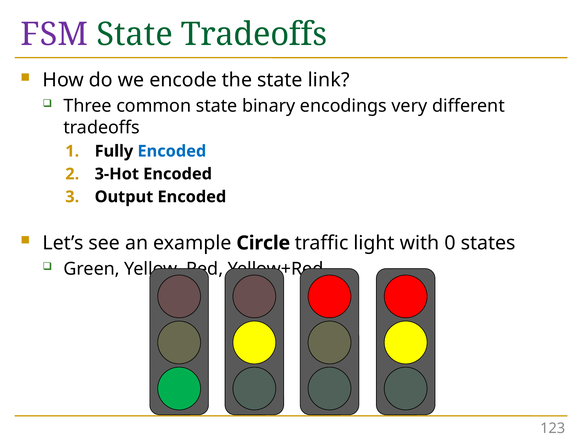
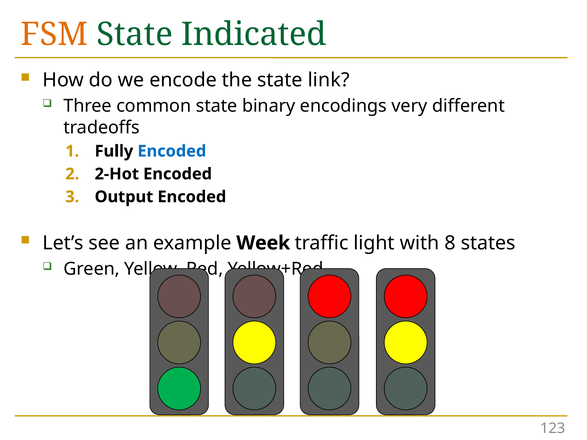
FSM colour: purple -> orange
State Tradeoffs: Tradeoffs -> Indicated
3-Hot: 3-Hot -> 2-Hot
Circle: Circle -> Week
0: 0 -> 8
